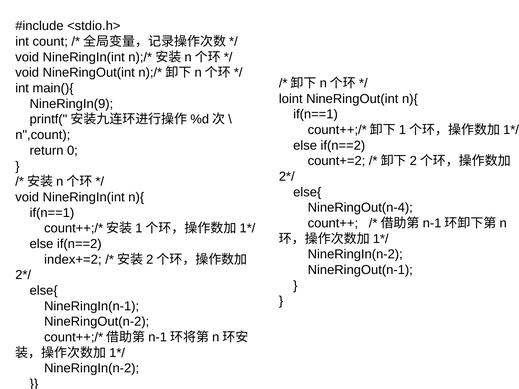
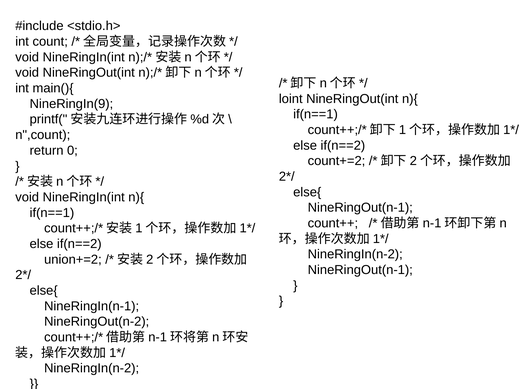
NineRingOut(n-4 at (360, 208): NineRingOut(n-4 -> NineRingOut(n-1
index+=2: index+=2 -> union+=2
